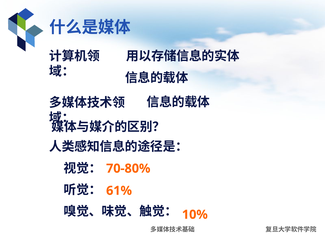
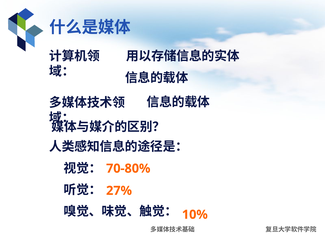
61%: 61% -> 27%
